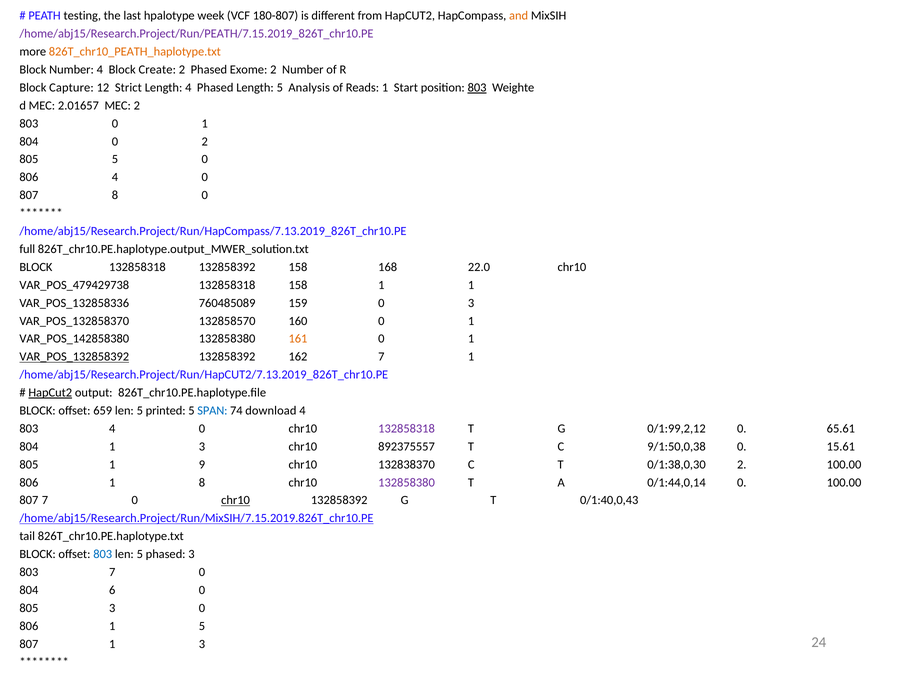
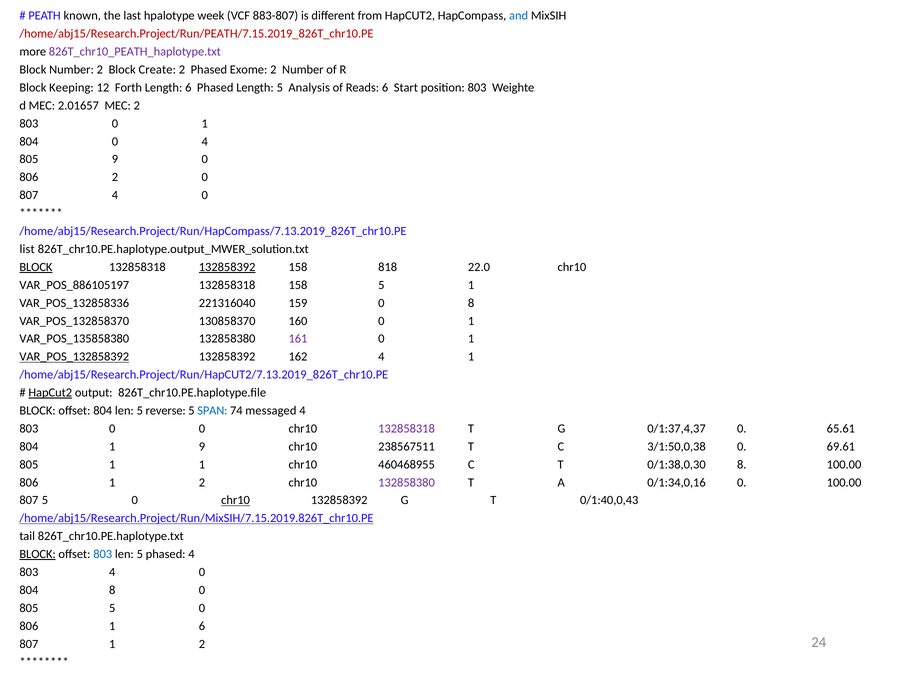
testing: testing -> known
180-807: 180-807 -> 883-807
and colour: orange -> blue
/home/abj15/Research.Project/Run/PEATH/7.15.2019_826T_chr10.PE colour: purple -> red
826T_chr10_PEATH_haplotype.txt colour: orange -> purple
Number 4: 4 -> 2
Capture: Capture -> Keeping
Strict: Strict -> Forth
Length 4: 4 -> 6
Reads 1: 1 -> 6
803 at (477, 88) underline: present -> none
0 2: 2 -> 4
805 5: 5 -> 9
806 4: 4 -> 2
807 8: 8 -> 4
full: full -> list
BLOCK at (36, 267) underline: none -> present
132858392 at (227, 267) underline: none -> present
168: 168 -> 818
VAR_POS_479429738: VAR_POS_479429738 -> VAR_POS_886105197
158 1: 1 -> 5
760485089: 760485089 -> 221316040
0 3: 3 -> 8
132858570: 132858570 -> 130858370
VAR_POS_142858380: VAR_POS_142858380 -> VAR_POS_135858380
161 colour: orange -> purple
162 7: 7 -> 4
offset 659: 659 -> 804
printed: printed -> reverse
download: download -> messaged
4 at (112, 428): 4 -> 0
0/1:99,2,12: 0/1:99,2,12 -> 0/1:37,4,37
804 1 3: 3 -> 9
892375557: 892375557 -> 238567511
9/1:50,0,38: 9/1:50,0,38 -> 3/1:50,0,38
15.61: 15.61 -> 69.61
1 9: 9 -> 1
132838370: 132838370 -> 460468955
0/1:38,0,30 2: 2 -> 8
806 1 8: 8 -> 2
0/1:44,0,14: 0/1:44,0,14 -> 0/1:34,0,16
807 7: 7 -> 5
BLOCK at (38, 554) underline: none -> present
phased 3: 3 -> 4
803 7: 7 -> 4
804 6: 6 -> 8
805 3: 3 -> 5
1 5: 5 -> 6
807 1 3: 3 -> 2
